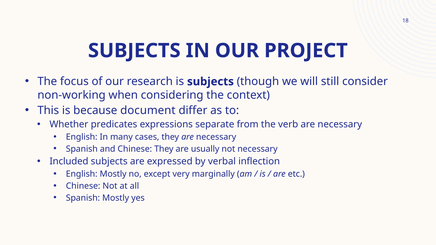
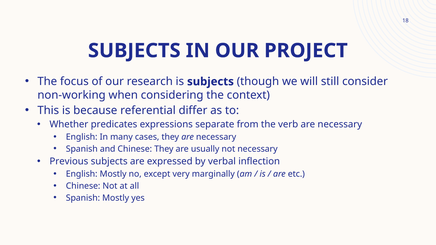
document: document -> referential
Included: Included -> Previous
